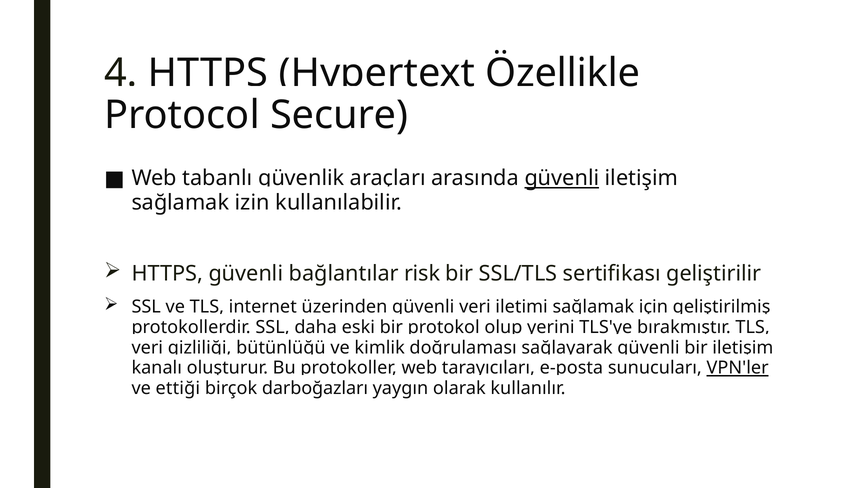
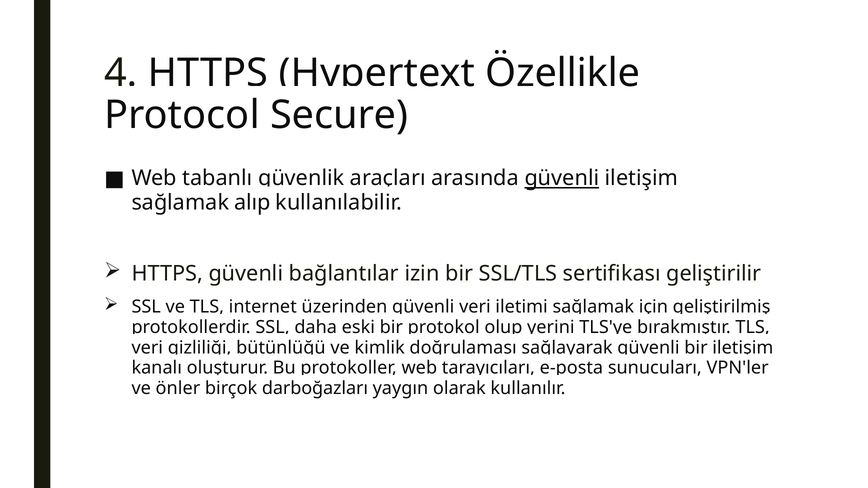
izin: izin -> alıp
risk: risk -> izin
VPN'ler underline: present -> none
ettiği: ettiği -> önler
